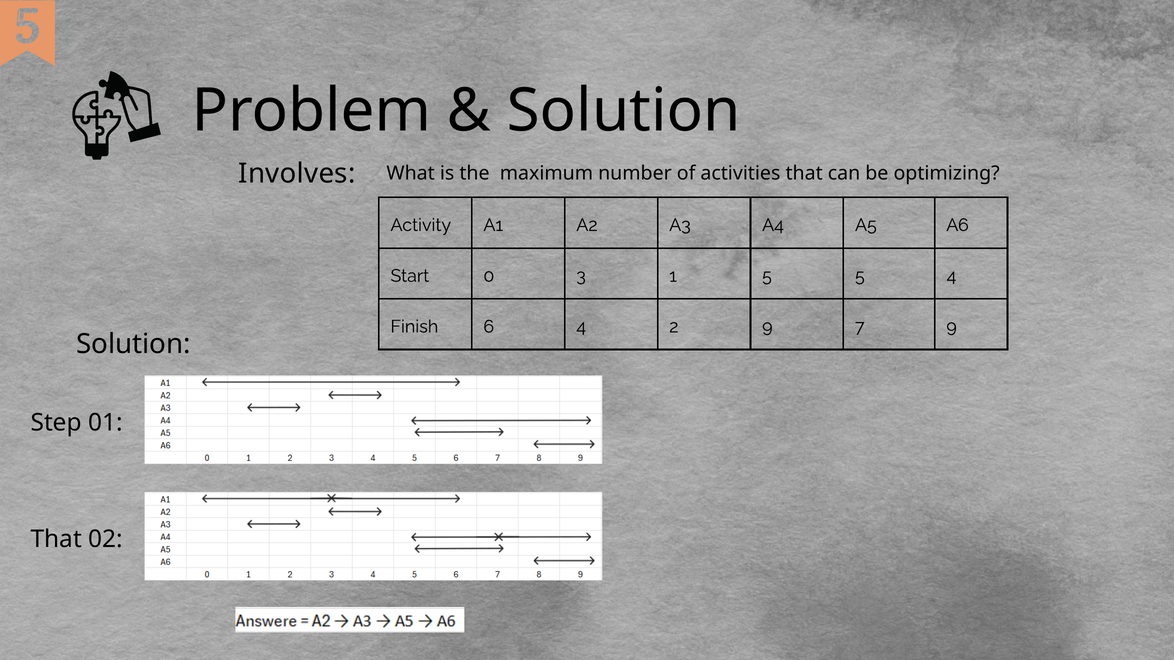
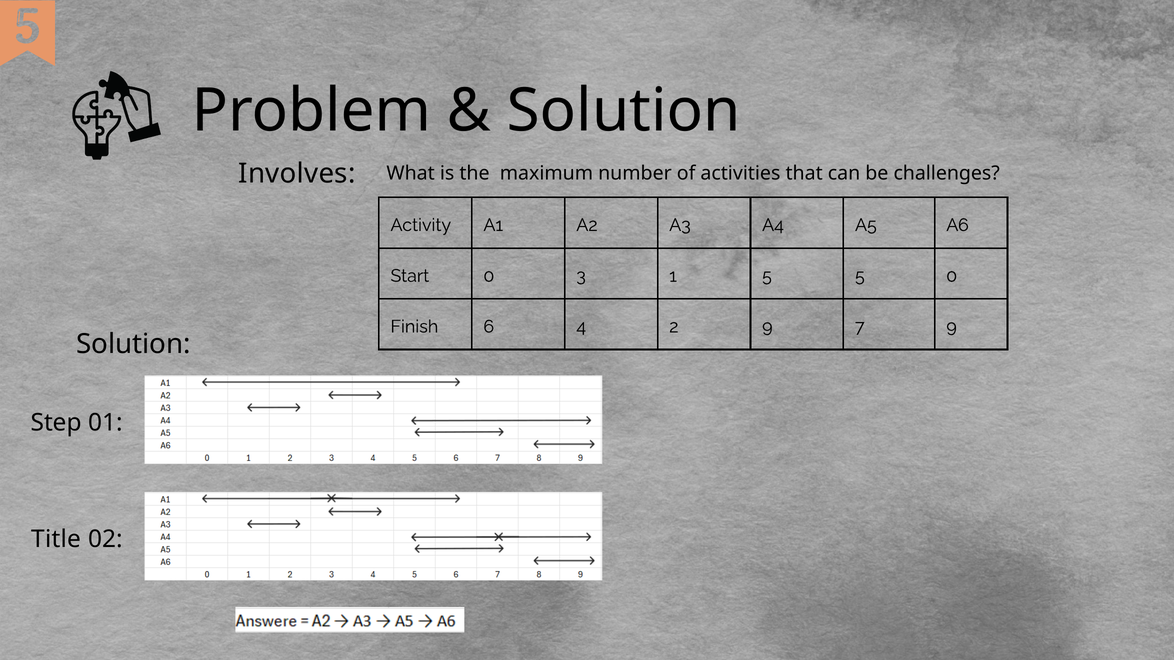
optimizing: optimizing -> challenges
5 4: 4 -> 0
That at (56, 540): That -> Title
